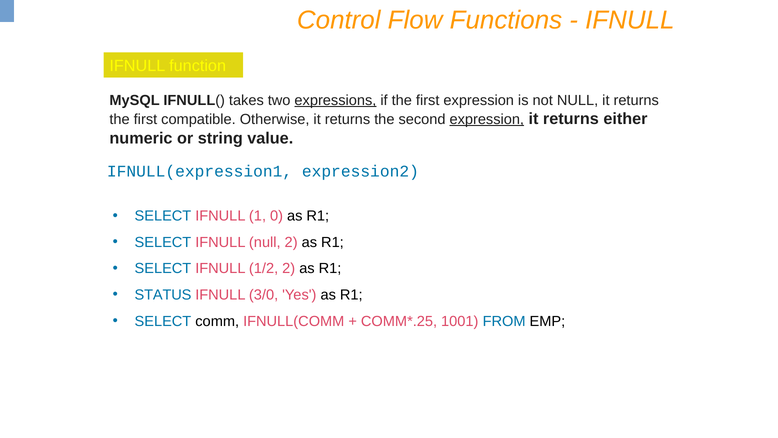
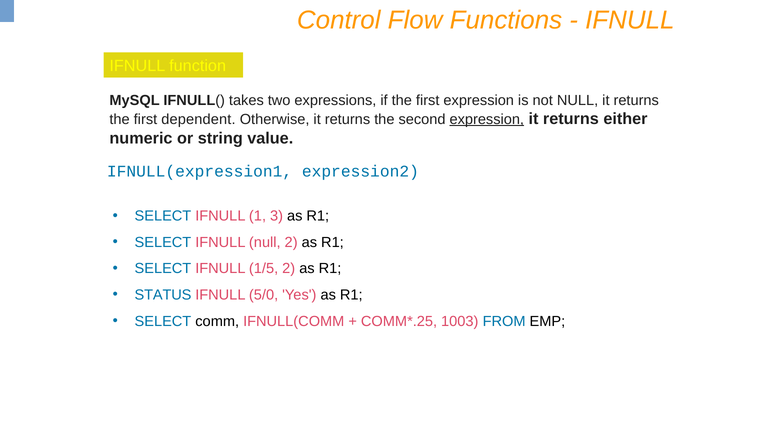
expressions underline: present -> none
compatible: compatible -> dependent
0: 0 -> 3
1/2: 1/2 -> 1/5
3/0: 3/0 -> 5/0
1001: 1001 -> 1003
